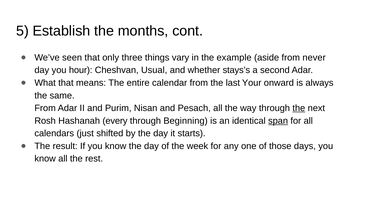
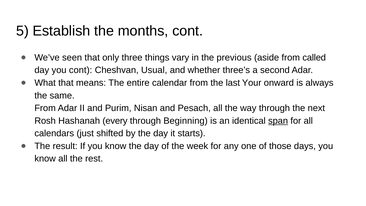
example: example -> previous
never: never -> called
you hour: hour -> cont
stays’s: stays’s -> three’s
the at (299, 108) underline: present -> none
